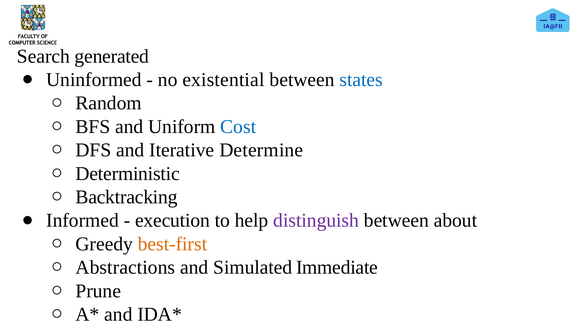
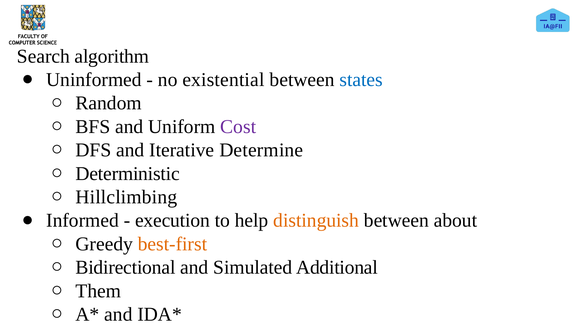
generated: generated -> algorithm
Cost colour: blue -> purple
Backtracking: Backtracking -> Hillclimbing
distinguish colour: purple -> orange
Abstractions: Abstractions -> Bidirectional
Immediate: Immediate -> Additional
Prune: Prune -> Them
